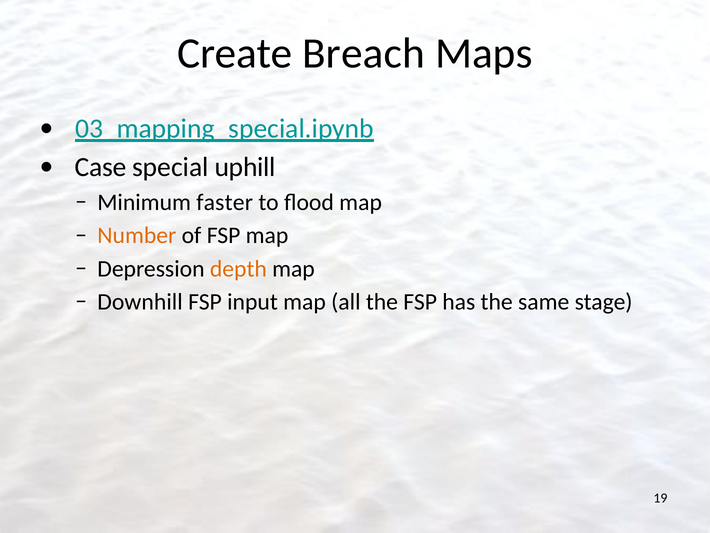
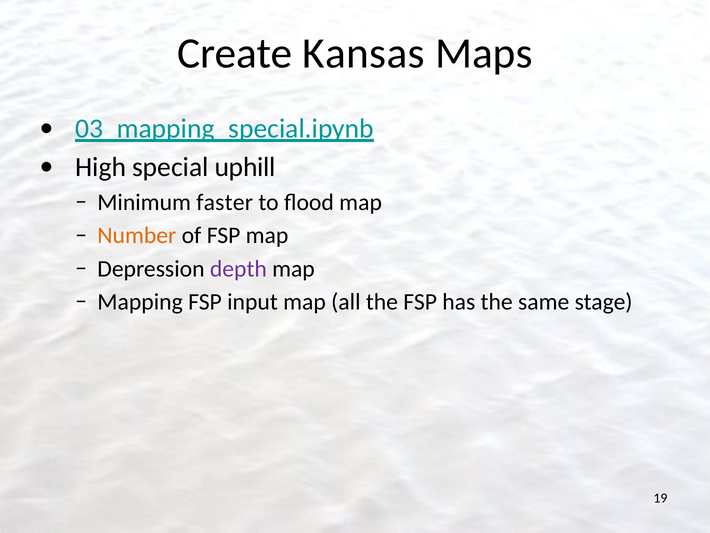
Breach: Breach -> Kansas
Case: Case -> High
depth colour: orange -> purple
Downhill: Downhill -> Mapping
